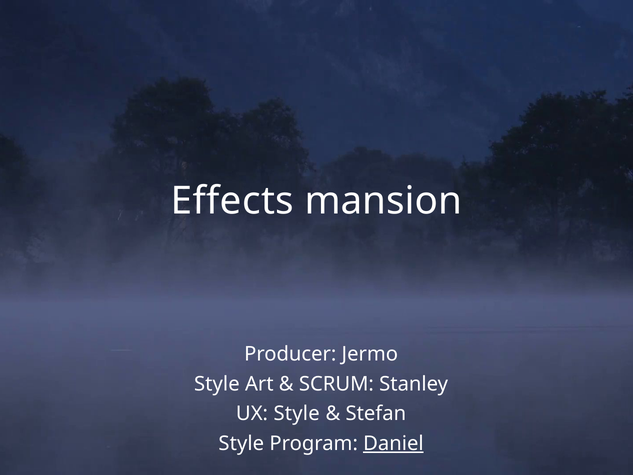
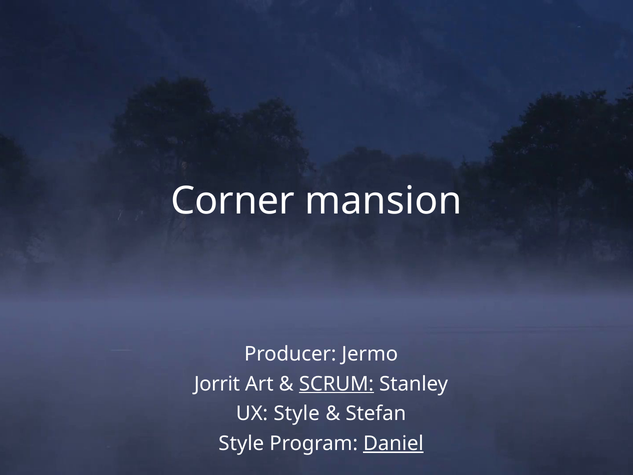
Effects: Effects -> Corner
Style at (217, 384): Style -> Jorrit
SCRUM underline: none -> present
